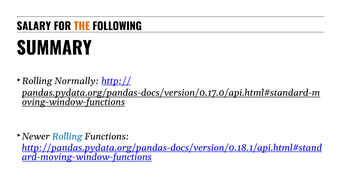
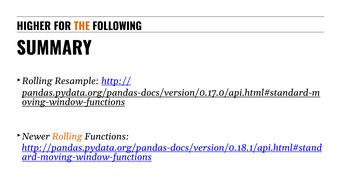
SALARY: SALARY -> HIGHER
Normally: Normally -> Resample
Rolling at (67, 136) colour: blue -> orange
